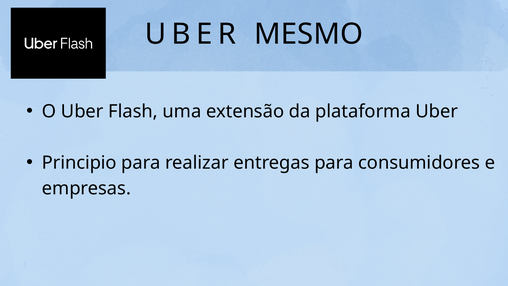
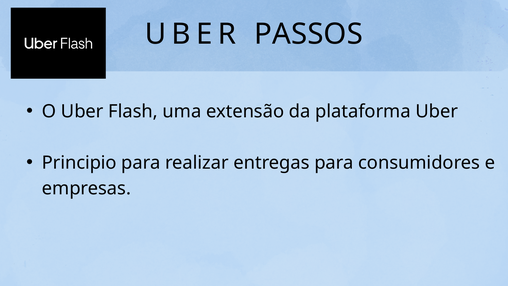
MESMO: MESMO -> PASSOS
